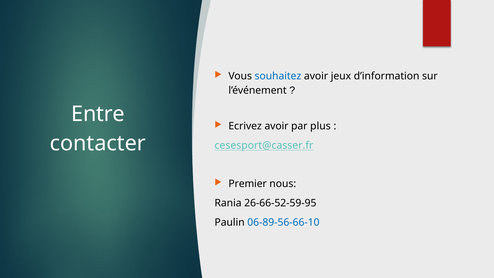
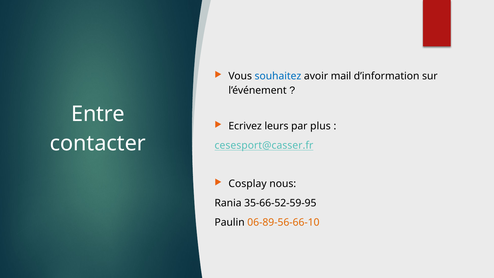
jeux: jeux -> mail
Ecrivez avoir: avoir -> leurs
Premier: Premier -> Cosplay
26-66-52-59-95: 26-66-52-59-95 -> 35-66-52-59-95
06-89-56-66-10 colour: blue -> orange
